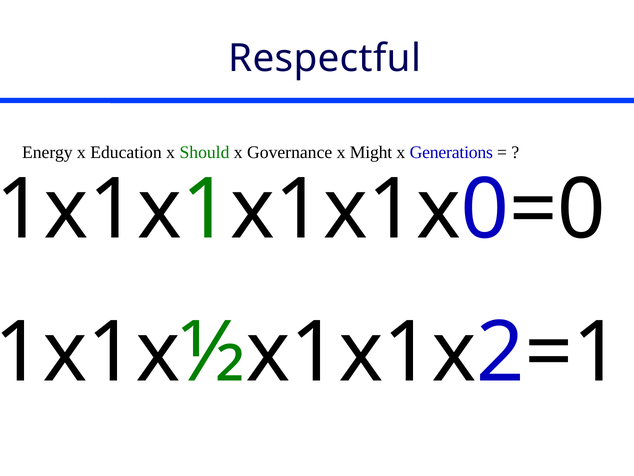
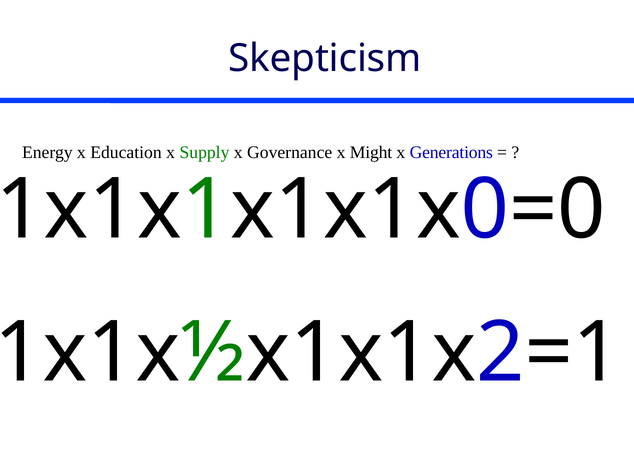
Respectful: Respectful -> Skepticism
Should: Should -> Supply
